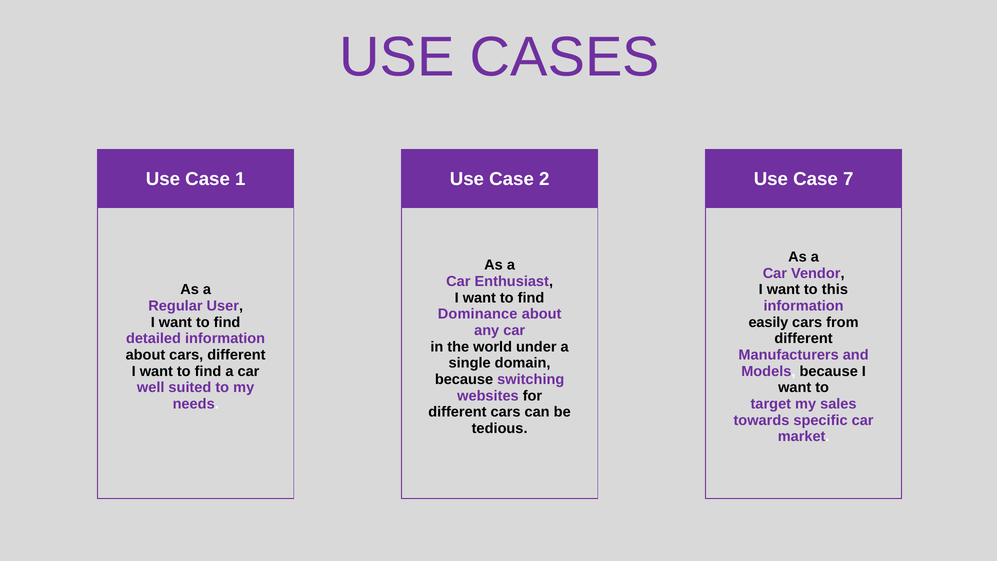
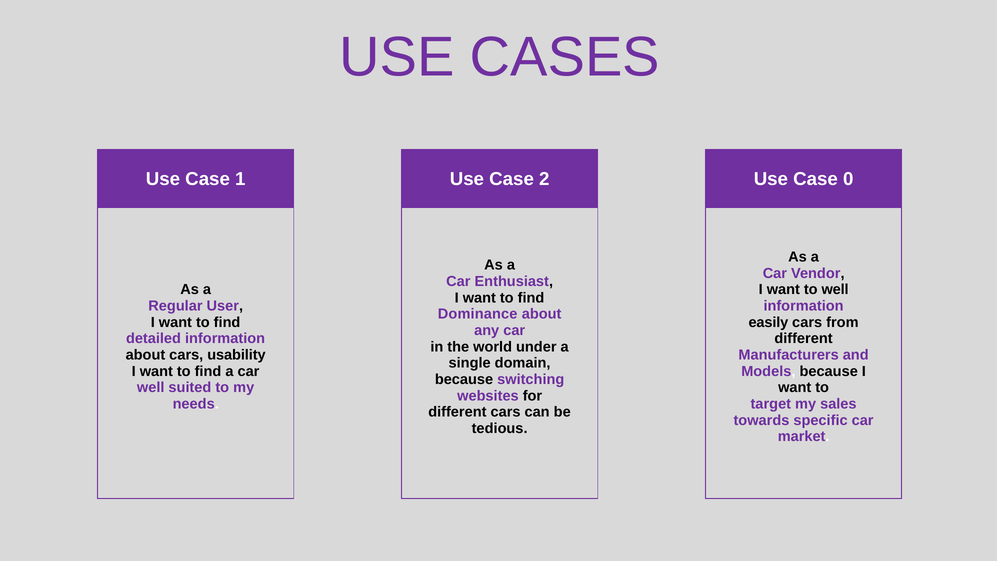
7: 7 -> 0
to this: this -> well
cars different: different -> usability
